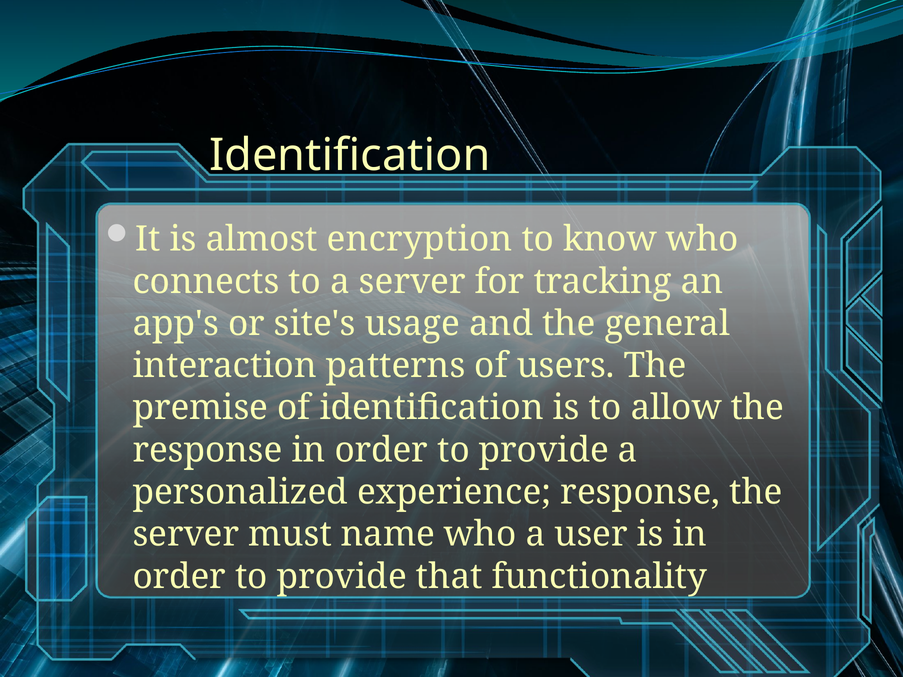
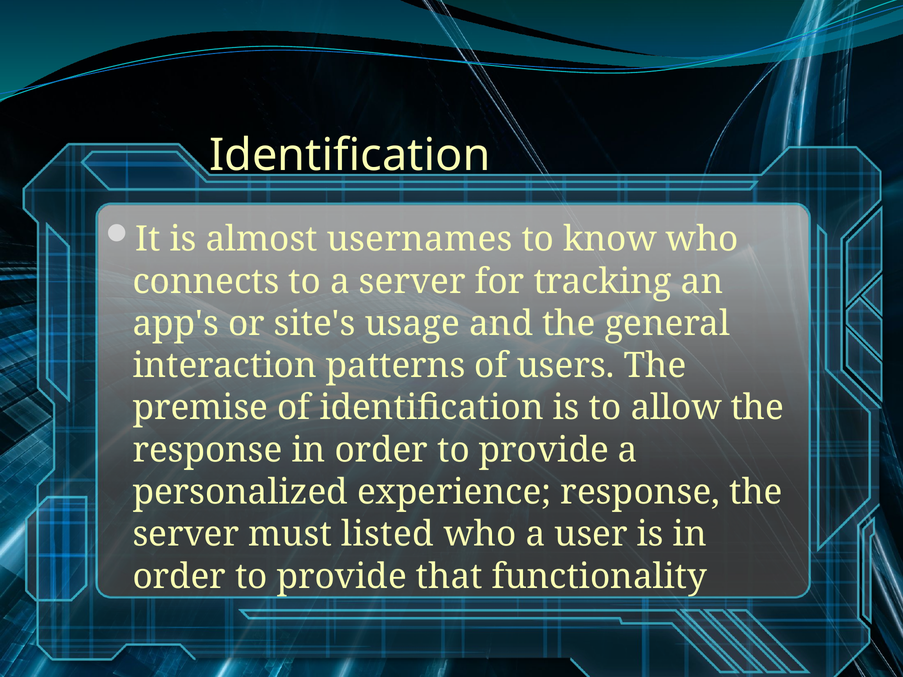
encryption: encryption -> usernames
name: name -> listed
